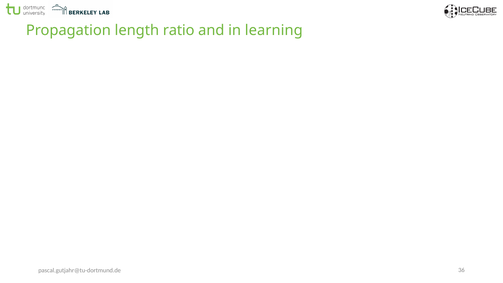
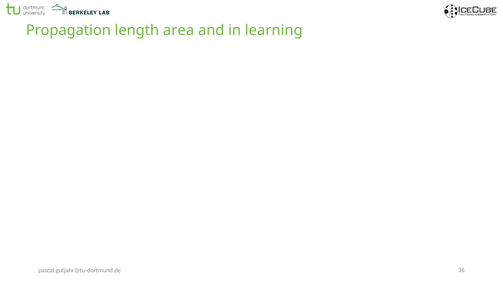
ratio: ratio -> area
